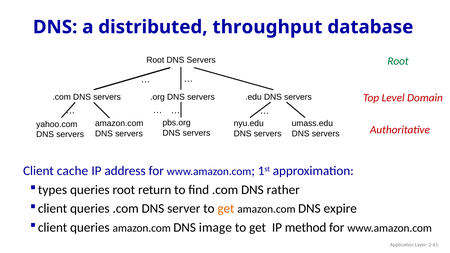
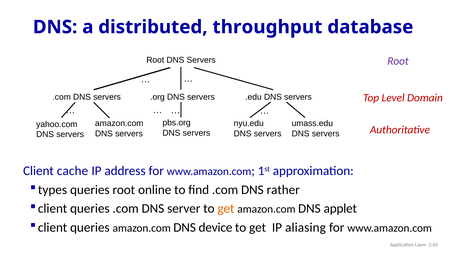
Root at (398, 61) colour: green -> purple
return: return -> online
expire: expire -> applet
image: image -> device
method: method -> aliasing
